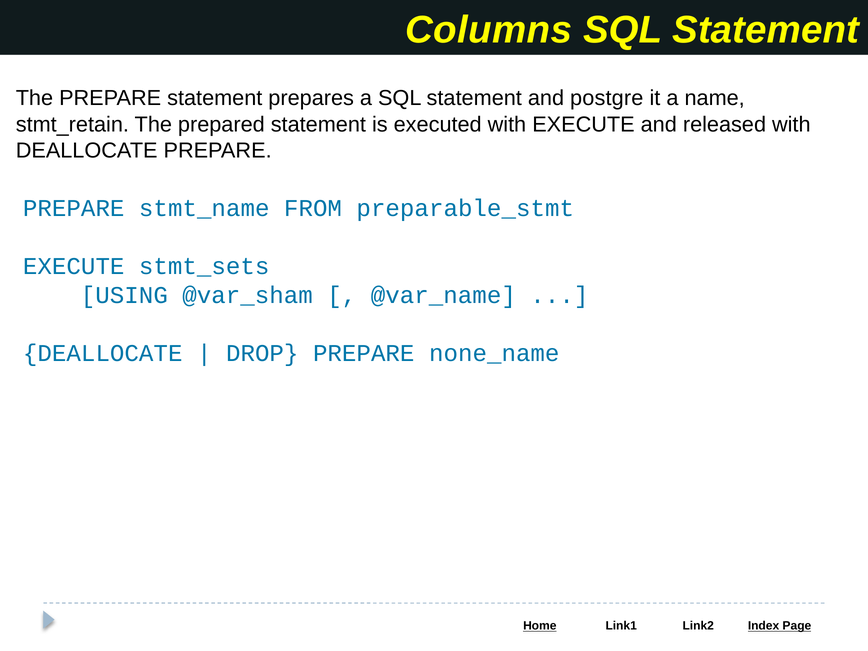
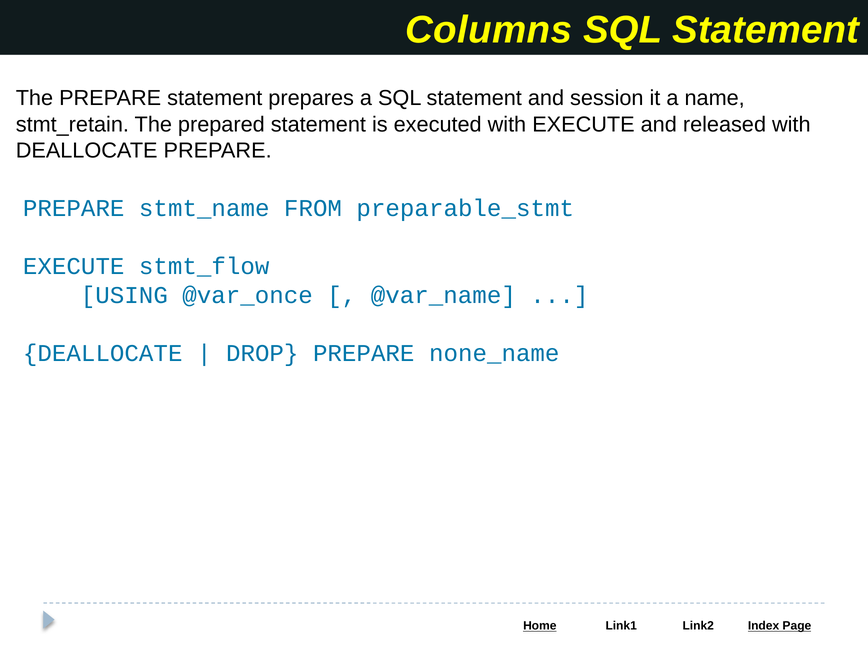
postgre: postgre -> session
stmt_sets: stmt_sets -> stmt_flow
@var_sham: @var_sham -> @var_once
